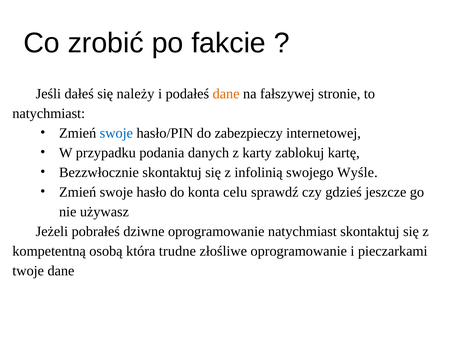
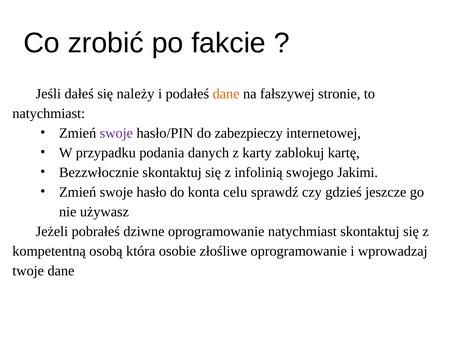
swoje at (116, 133) colour: blue -> purple
Wyśle: Wyśle -> Jakimi
trudne: trudne -> osobie
pieczarkami: pieczarkami -> wprowadzaj
